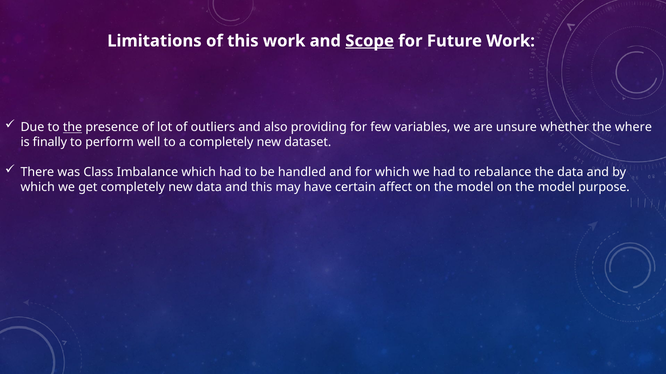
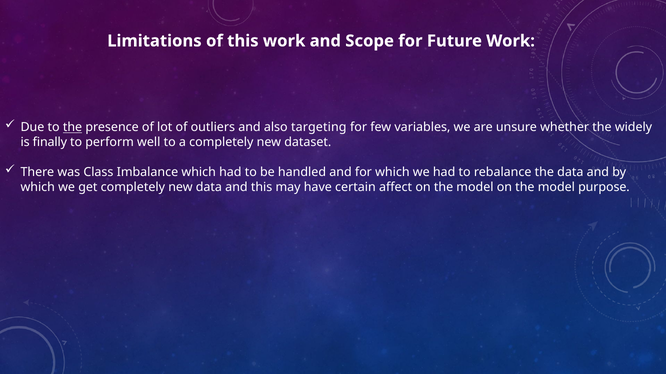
Scope underline: present -> none
providing: providing -> targeting
where: where -> widely
